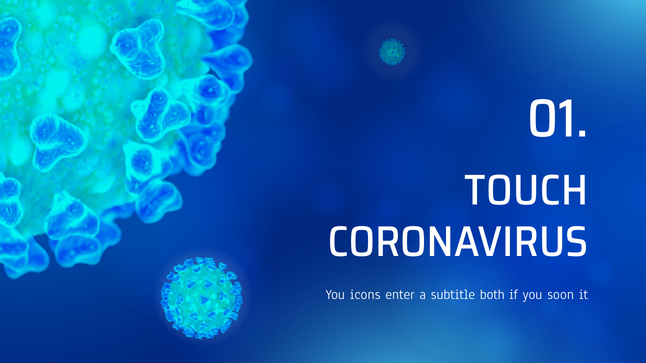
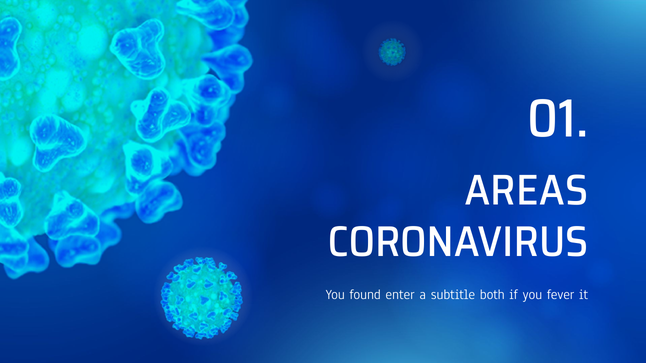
TOUCH: TOUCH -> AREAS
icons: icons -> found
soon: soon -> fever
